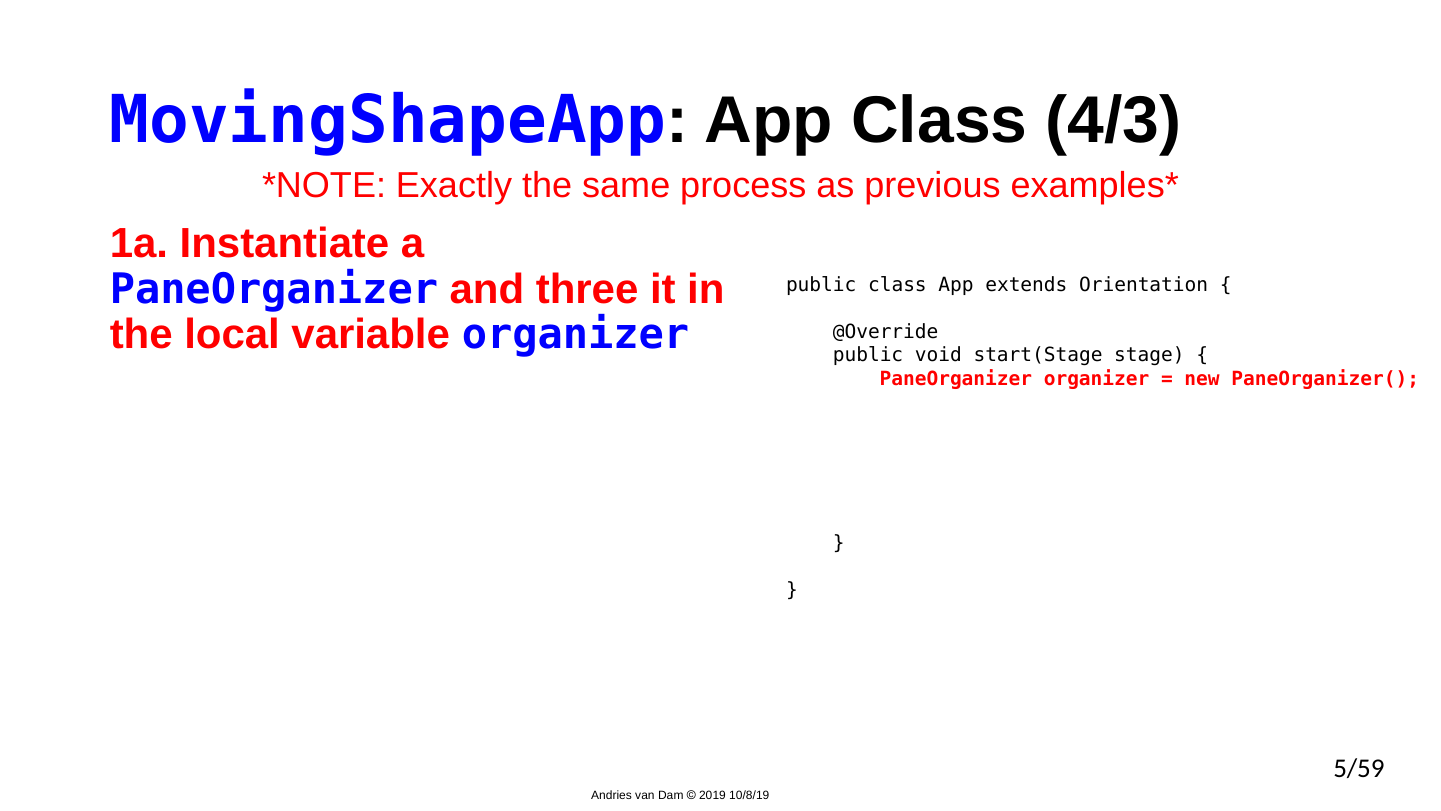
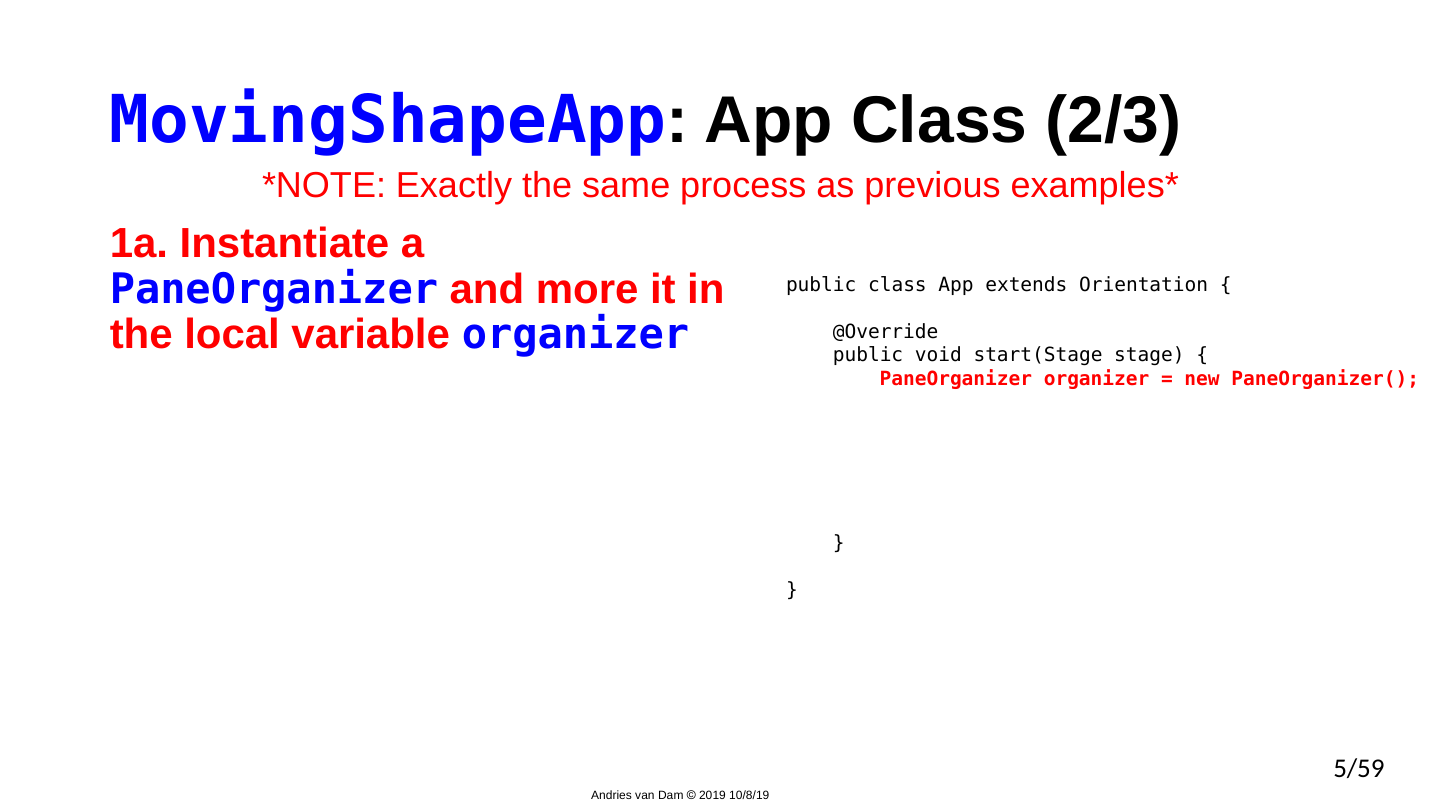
4/3: 4/3 -> 2/3
three: three -> more
